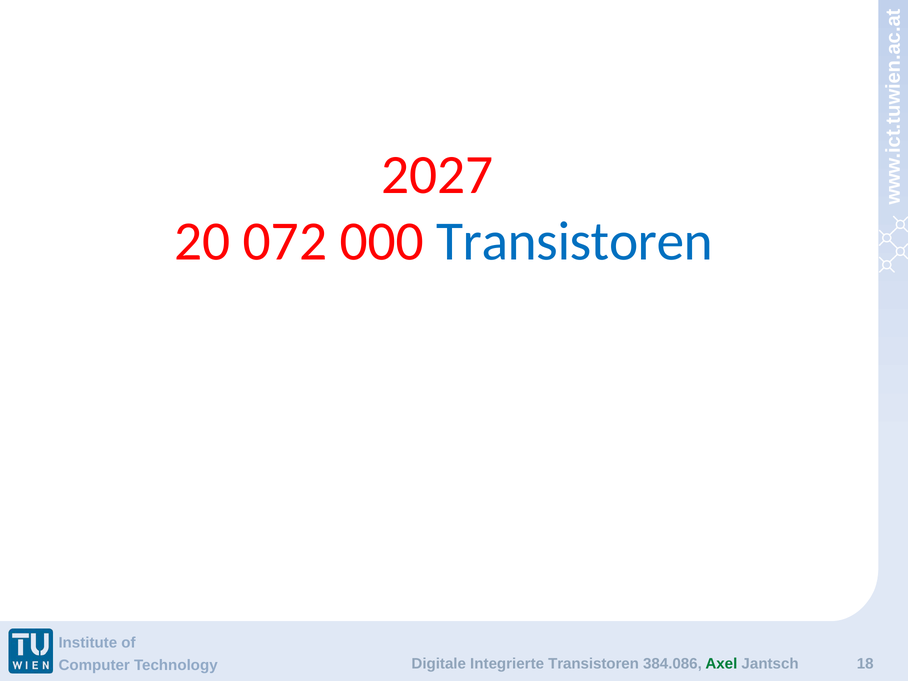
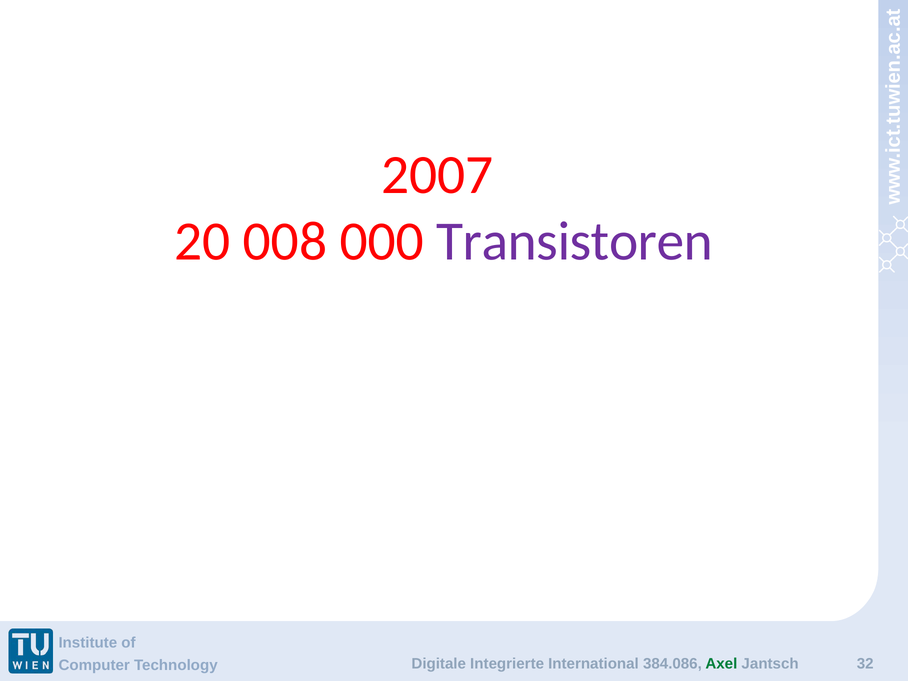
2027: 2027 -> 2007
072: 072 -> 008
Transistoren at (575, 241) colour: blue -> purple
Integrierte Transistoren: Transistoren -> International
18: 18 -> 32
